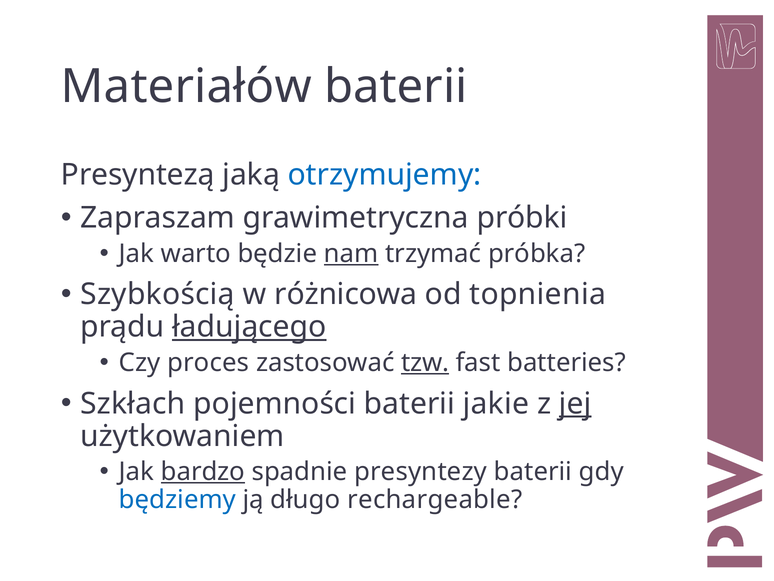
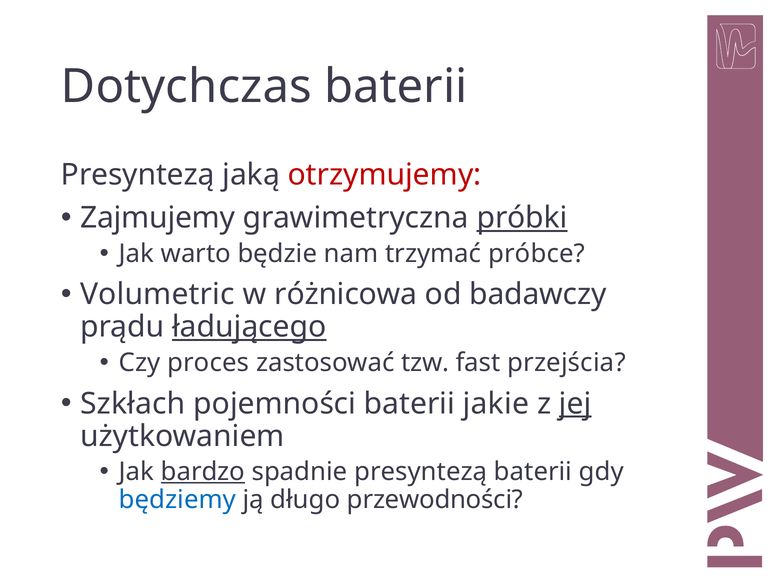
Materiałów: Materiałów -> Dotychczas
otrzymujemy colour: blue -> red
Zapraszam: Zapraszam -> Zajmujemy
próbki underline: none -> present
nam underline: present -> none
próbka: próbka -> próbce
Szybkością: Szybkością -> Volumetric
topnienia: topnienia -> badawczy
tzw underline: present -> none
batteries: batteries -> przejścia
spadnie presyntezy: presyntezy -> presyntezą
rechargeable: rechargeable -> przewodności
